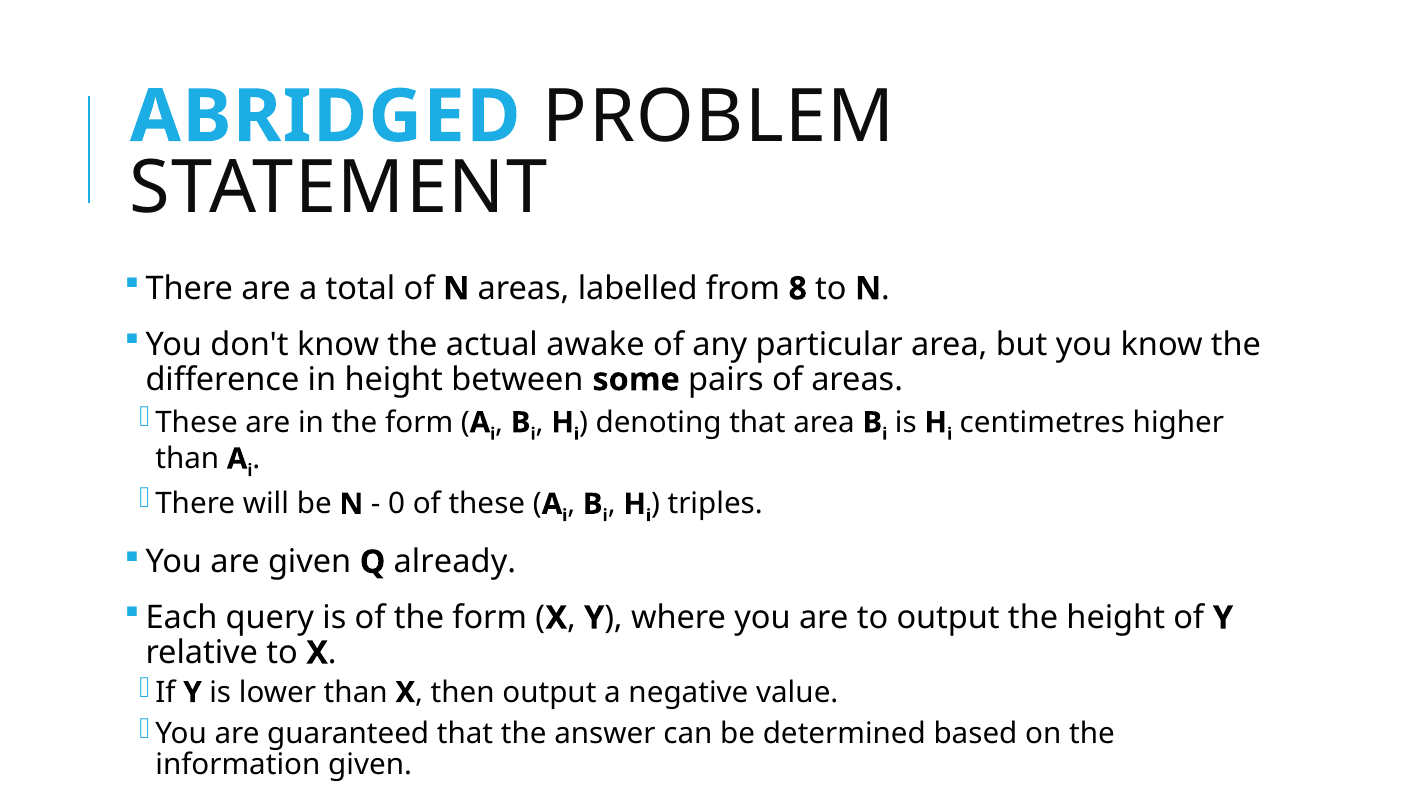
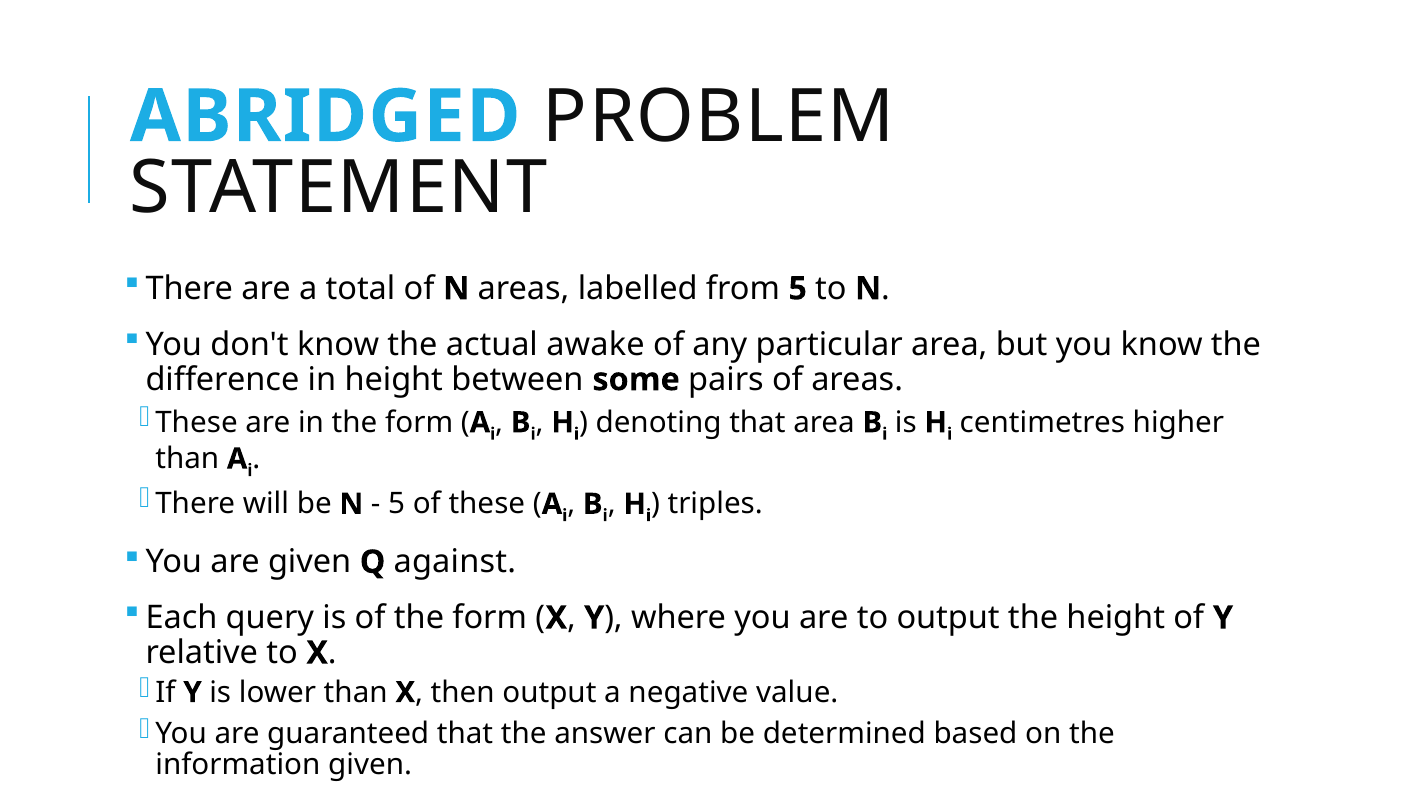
from 8: 8 -> 5
0 at (397, 504): 0 -> 5
already: already -> against
